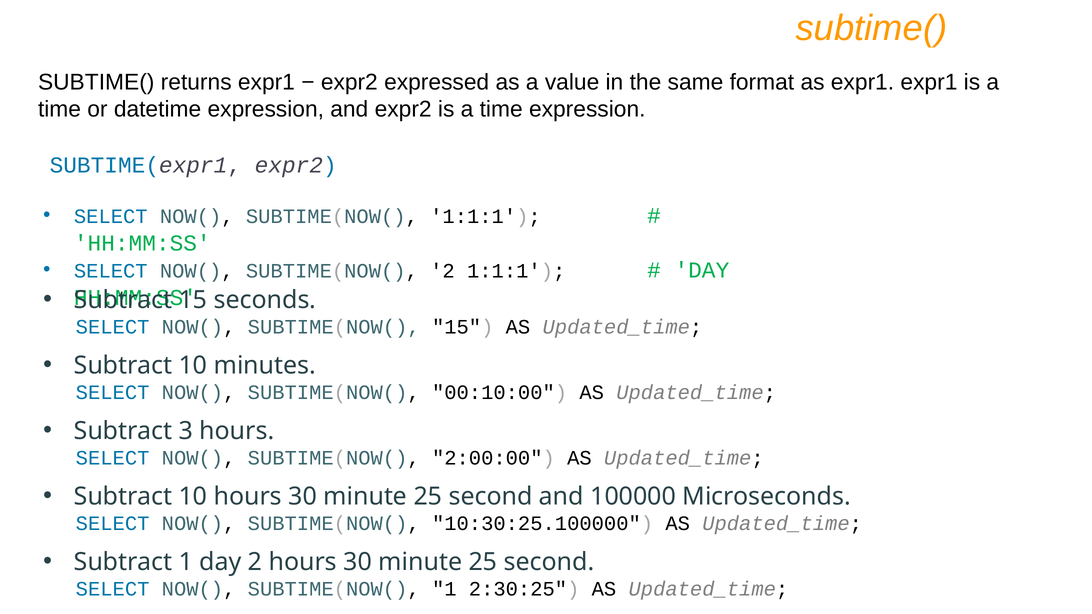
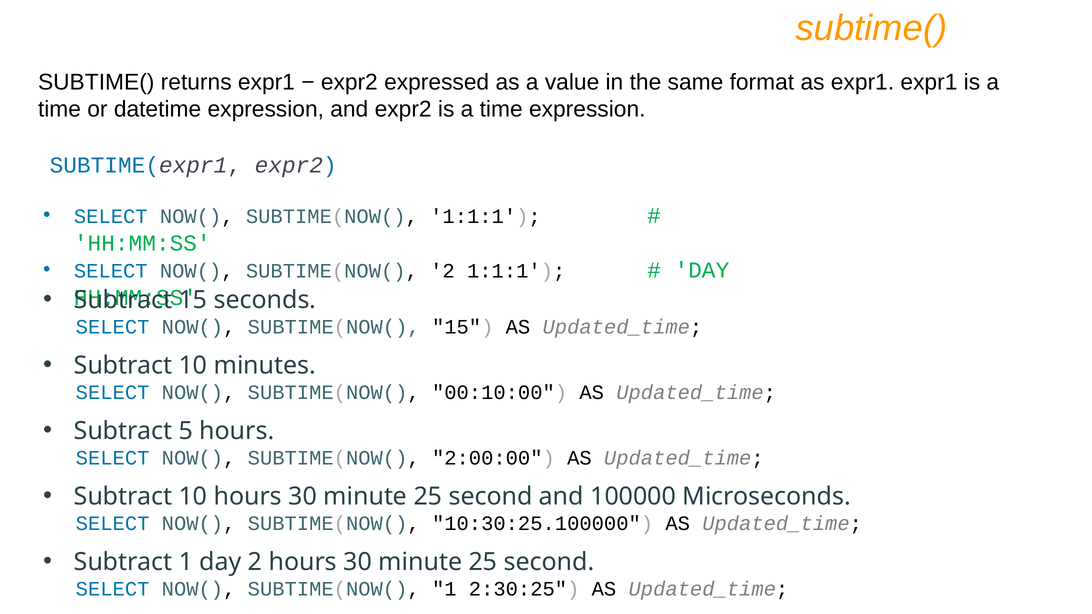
3: 3 -> 5
